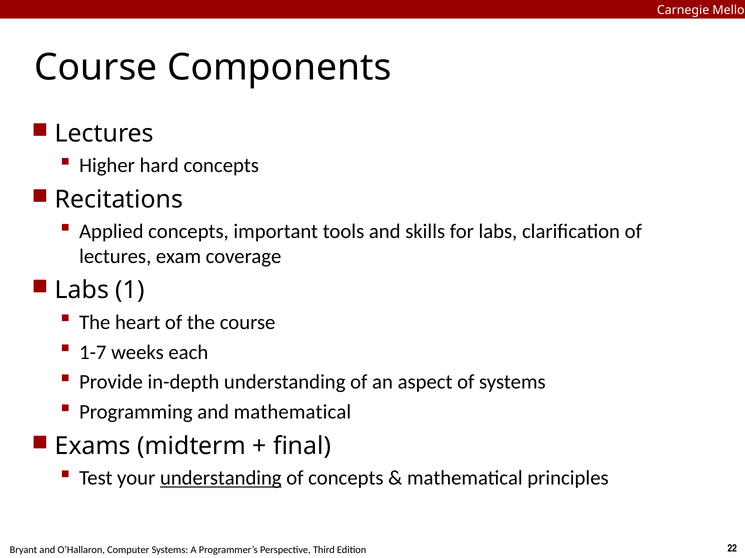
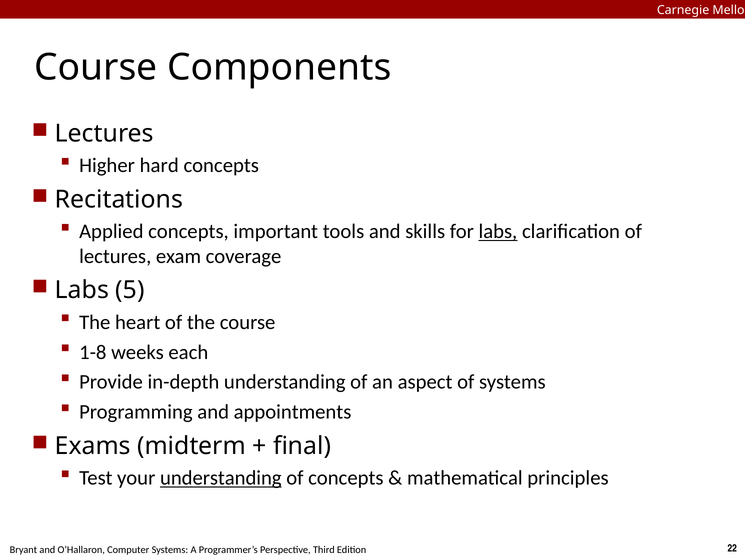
labs at (498, 232) underline: none -> present
1: 1 -> 5
1-7: 1-7 -> 1-8
and mathematical: mathematical -> appointments
